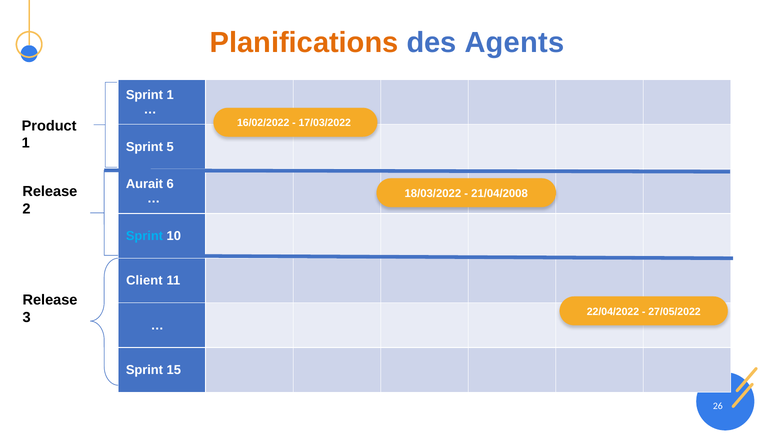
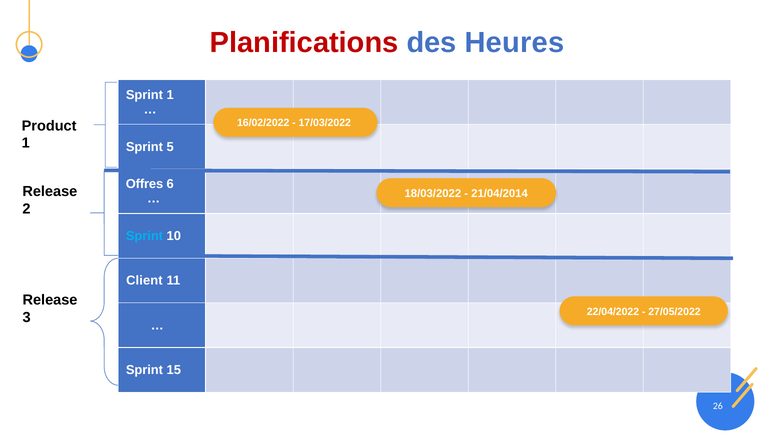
Planifications colour: orange -> red
Agents: Agents -> Heures
Aurait: Aurait -> Offres
21/04/2008: 21/04/2008 -> 21/04/2014
